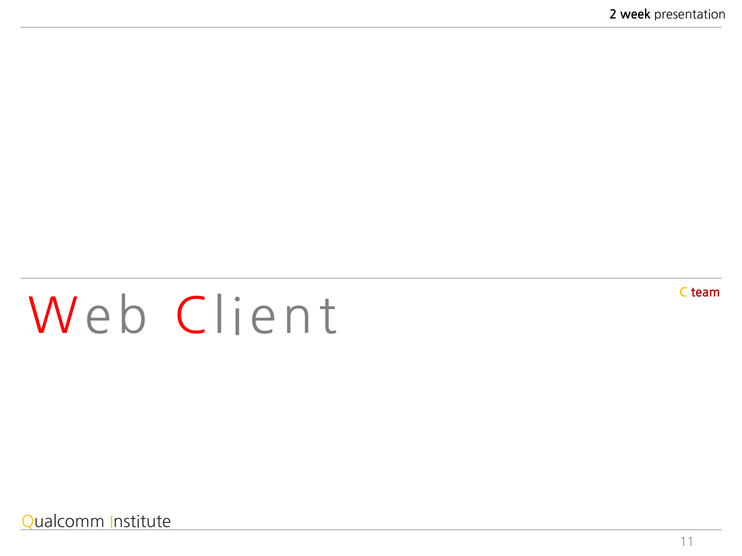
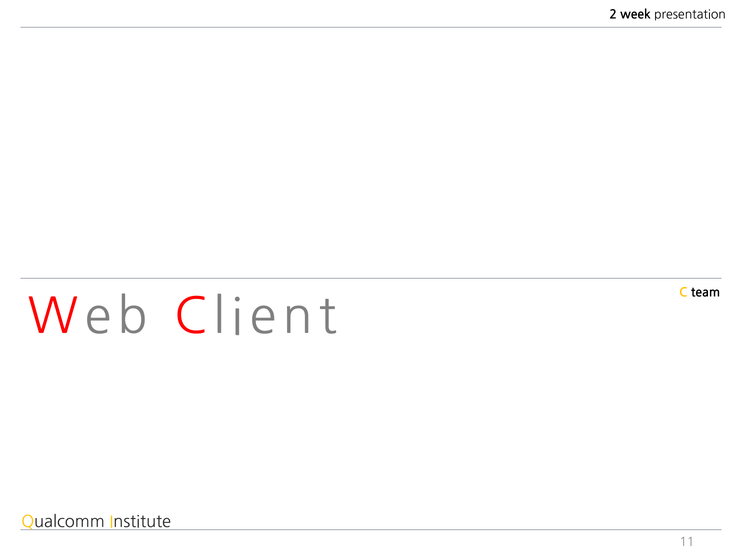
team colour: red -> black
